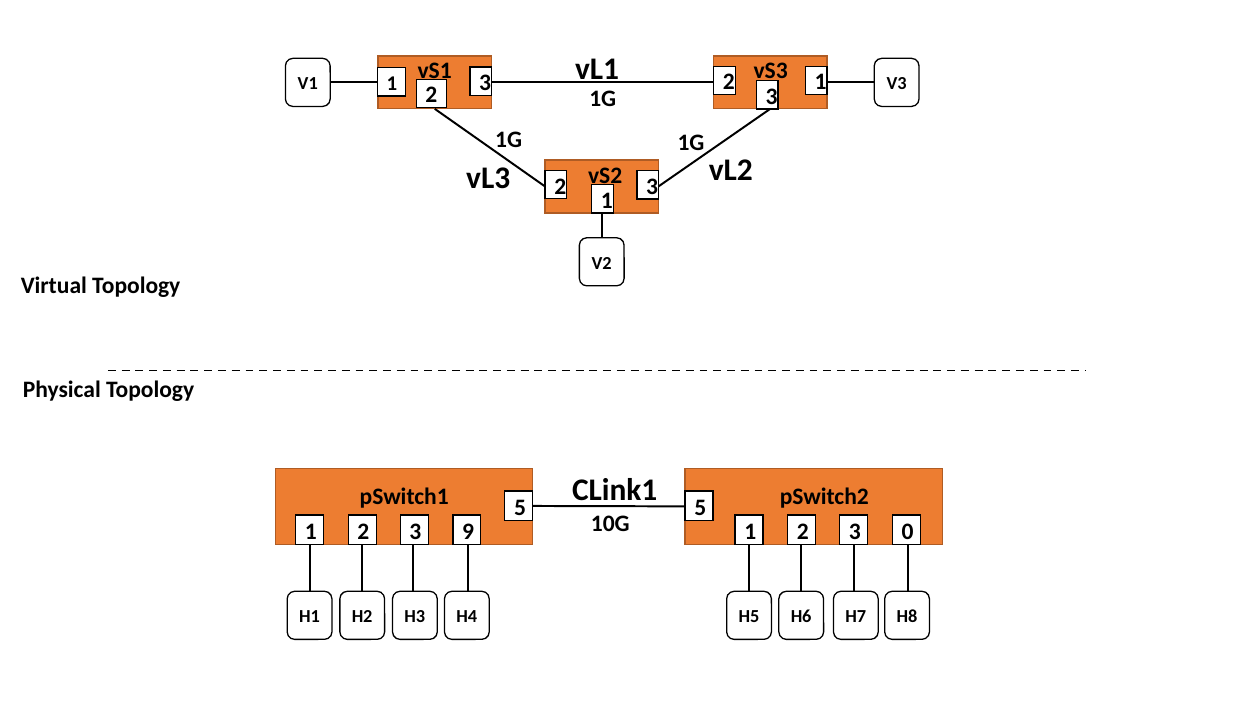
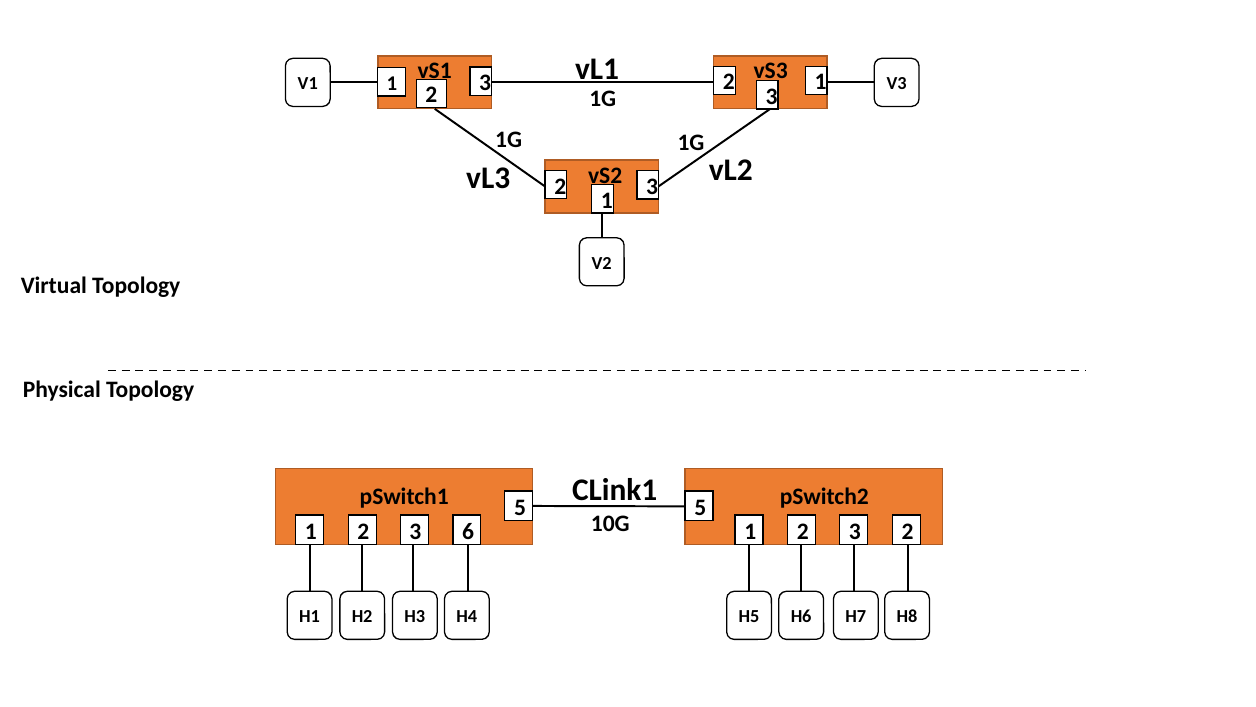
9: 9 -> 6
0 at (908, 531): 0 -> 2
